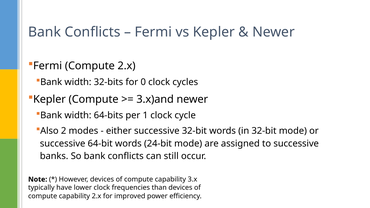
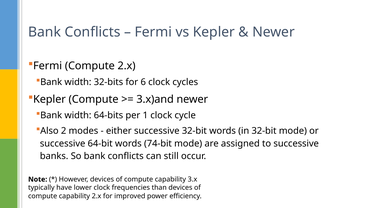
0: 0 -> 6
24-bit: 24-bit -> 74-bit
